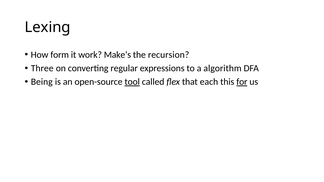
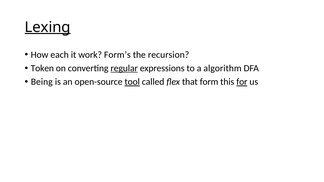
Lexing underline: none -> present
form: form -> each
Make’s: Make’s -> Form’s
Three: Three -> Token
regular underline: none -> present
each: each -> form
